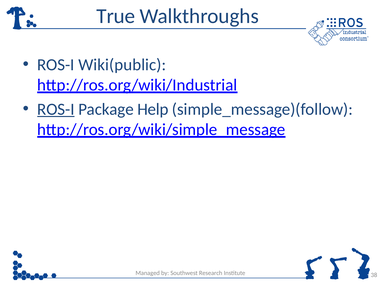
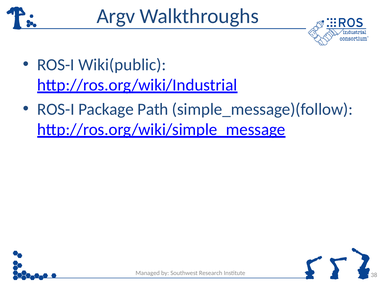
True: True -> Argv
ROS-I at (56, 109) underline: present -> none
Help: Help -> Path
